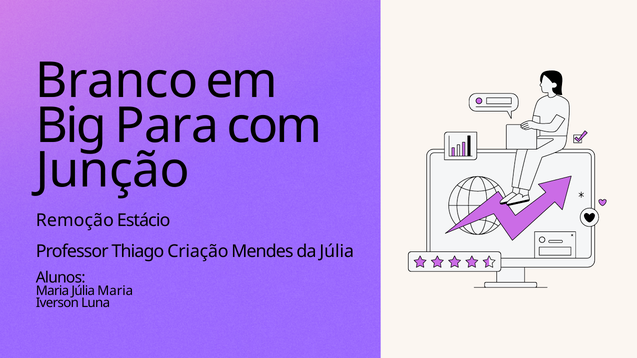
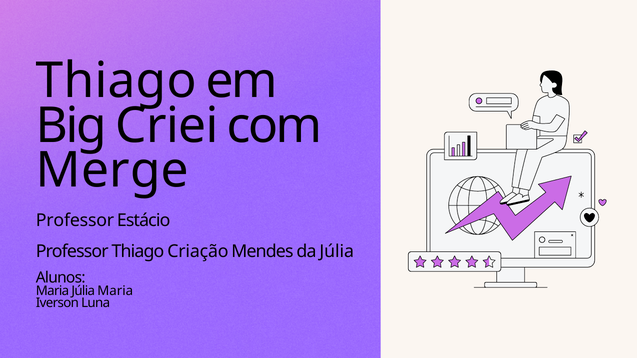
Branco at (117, 81): Branco -> Thiago
Para: Para -> Criei
Junção: Junção -> Merge
Remoção at (75, 220): Remoção -> Professor
